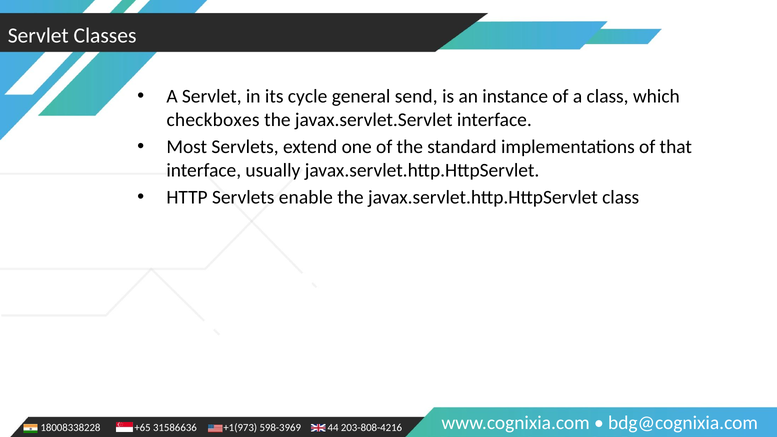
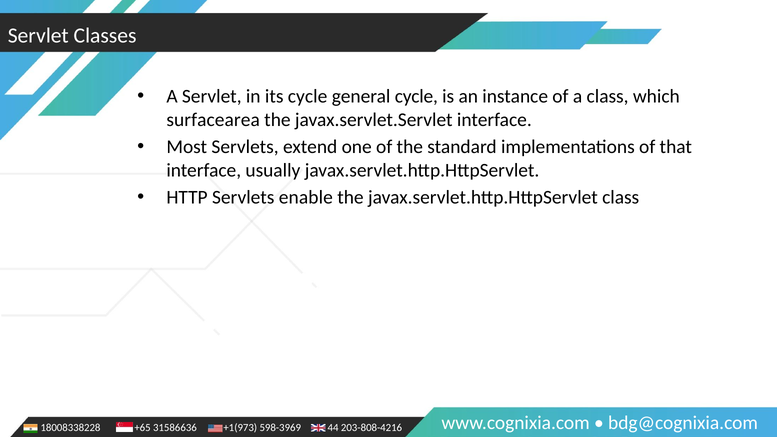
general send: send -> cycle
checkboxes: checkboxes -> surfacearea
